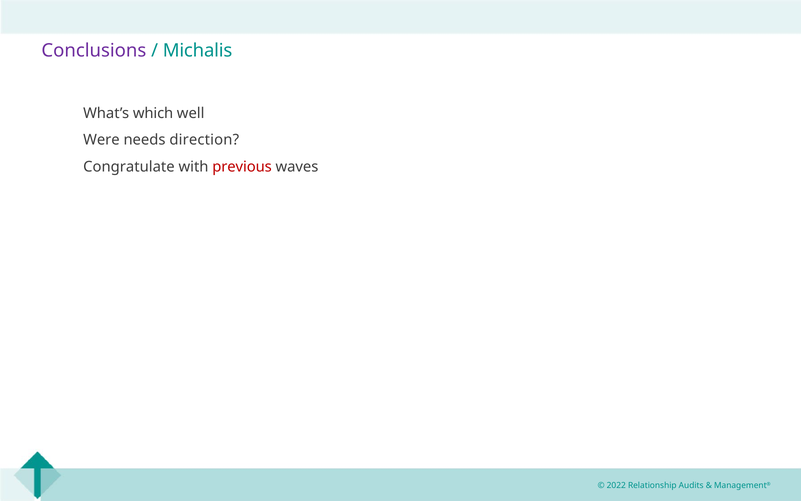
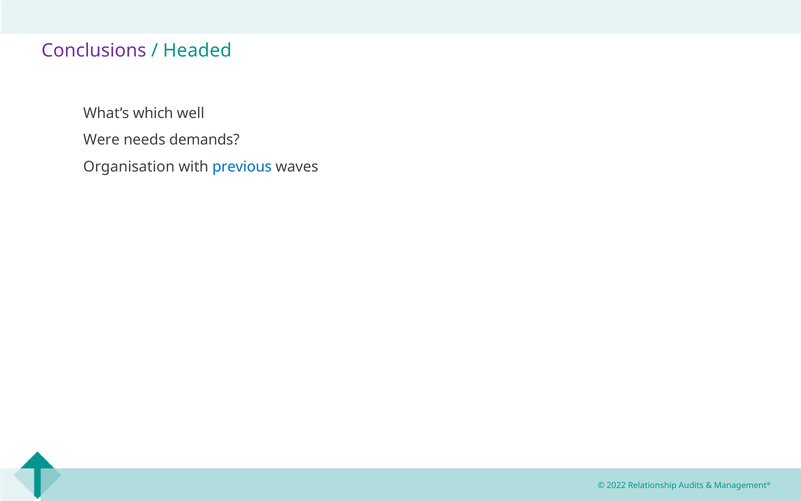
Michalis: Michalis -> Headed
direction: direction -> demands
Congratulate: Congratulate -> Organisation
previous colour: red -> blue
